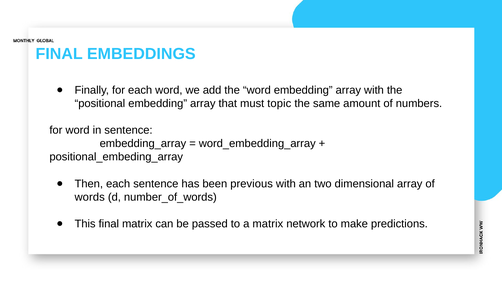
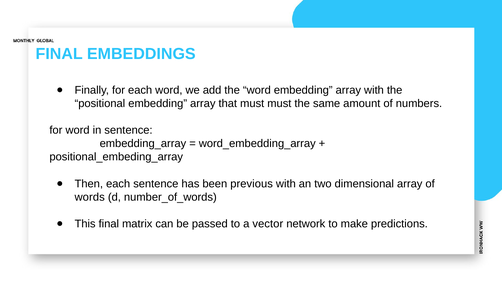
must topic: topic -> must
a matrix: matrix -> vector
